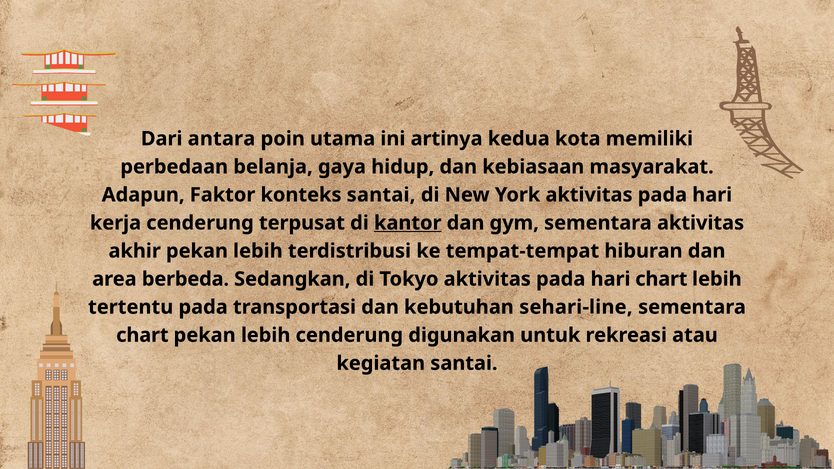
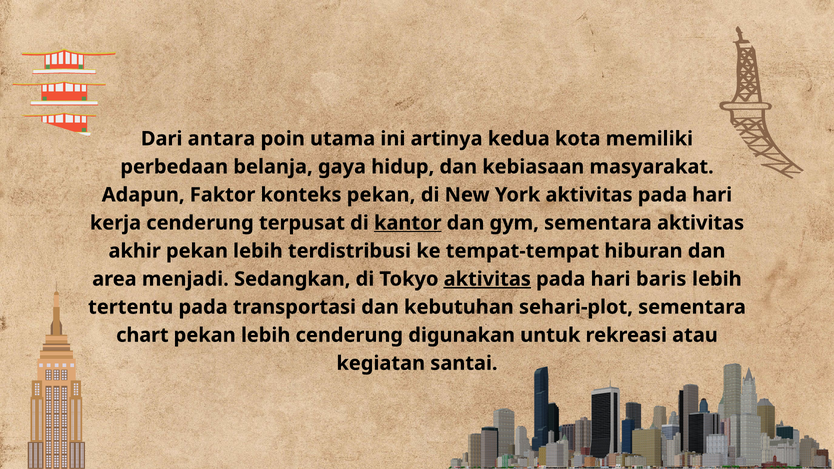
konteks santai: santai -> pekan
berbeda: berbeda -> menjadi
aktivitas at (487, 279) underline: none -> present
hari chart: chart -> baris
sehari-line: sehari-line -> sehari-plot
